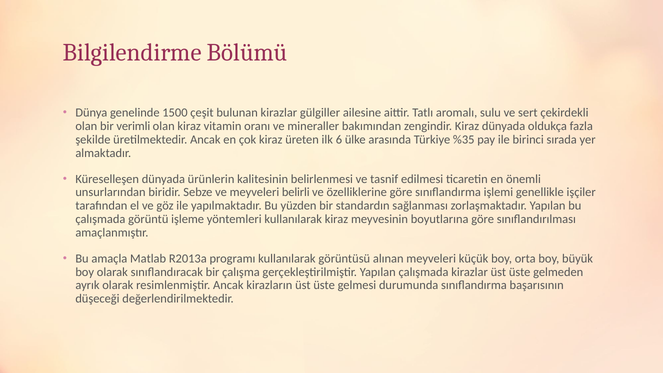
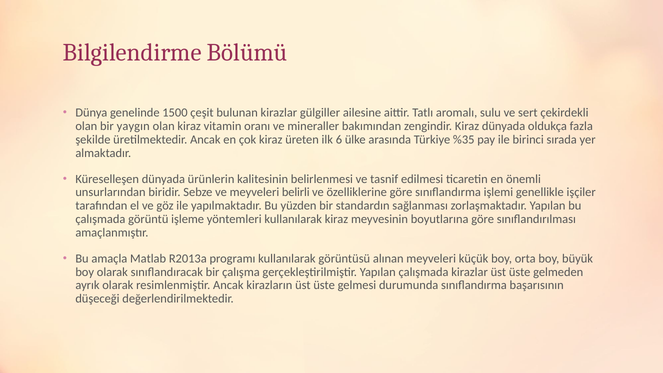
verimli: verimli -> yaygın
